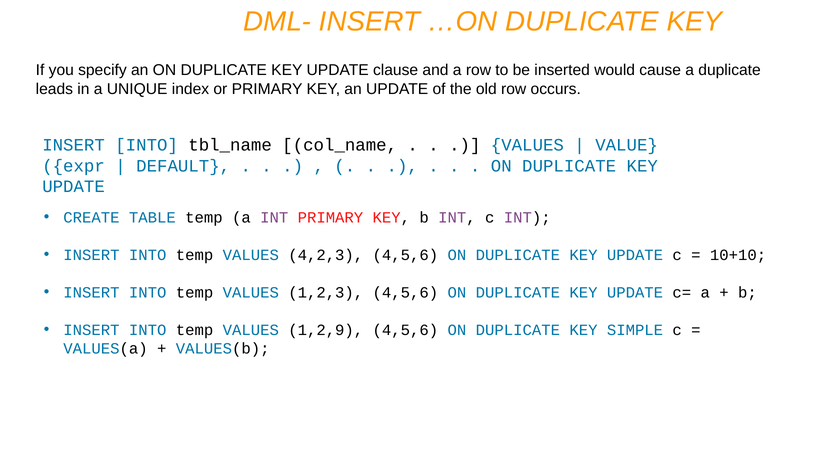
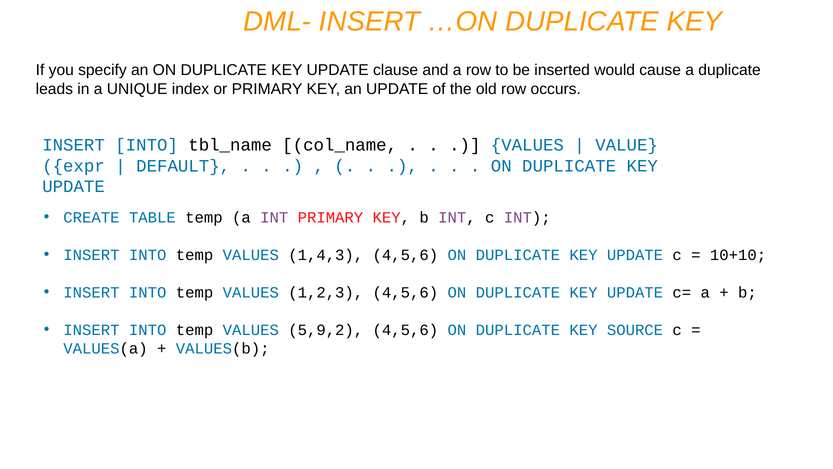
4,2,3: 4,2,3 -> 1,4,3
1,2,9: 1,2,9 -> 5,9,2
SIMPLE: SIMPLE -> SOURCE
